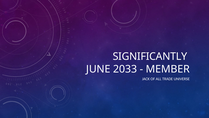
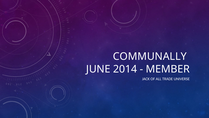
SIGNIFICANTLY: SIGNIFICANTLY -> COMMUNALLY
2033: 2033 -> 2014
